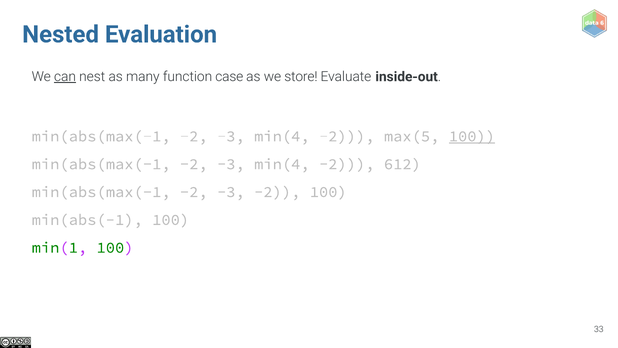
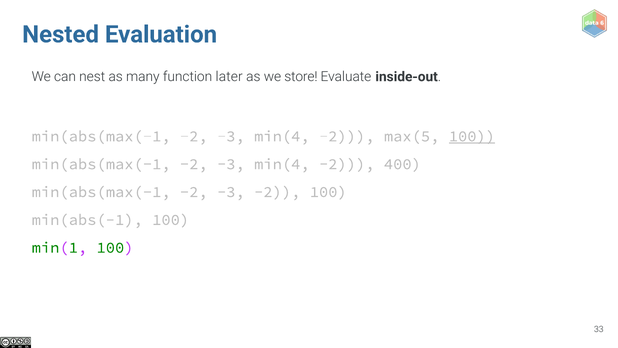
can underline: present -> none
case: case -> later
612: 612 -> 400
